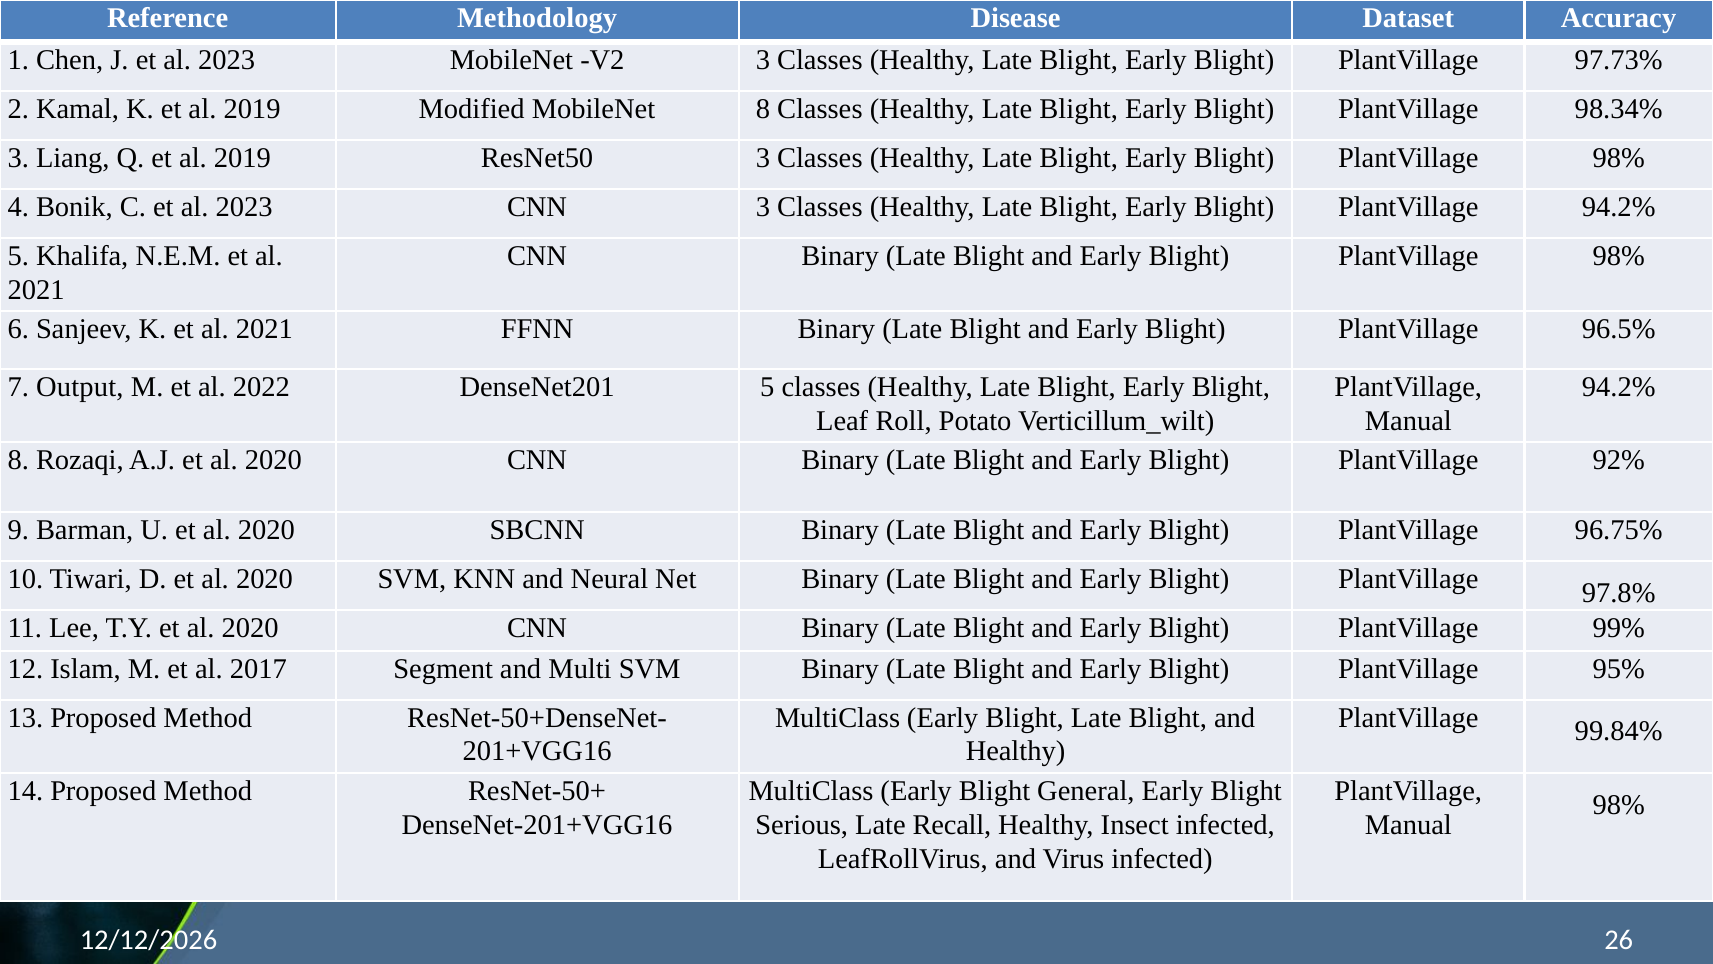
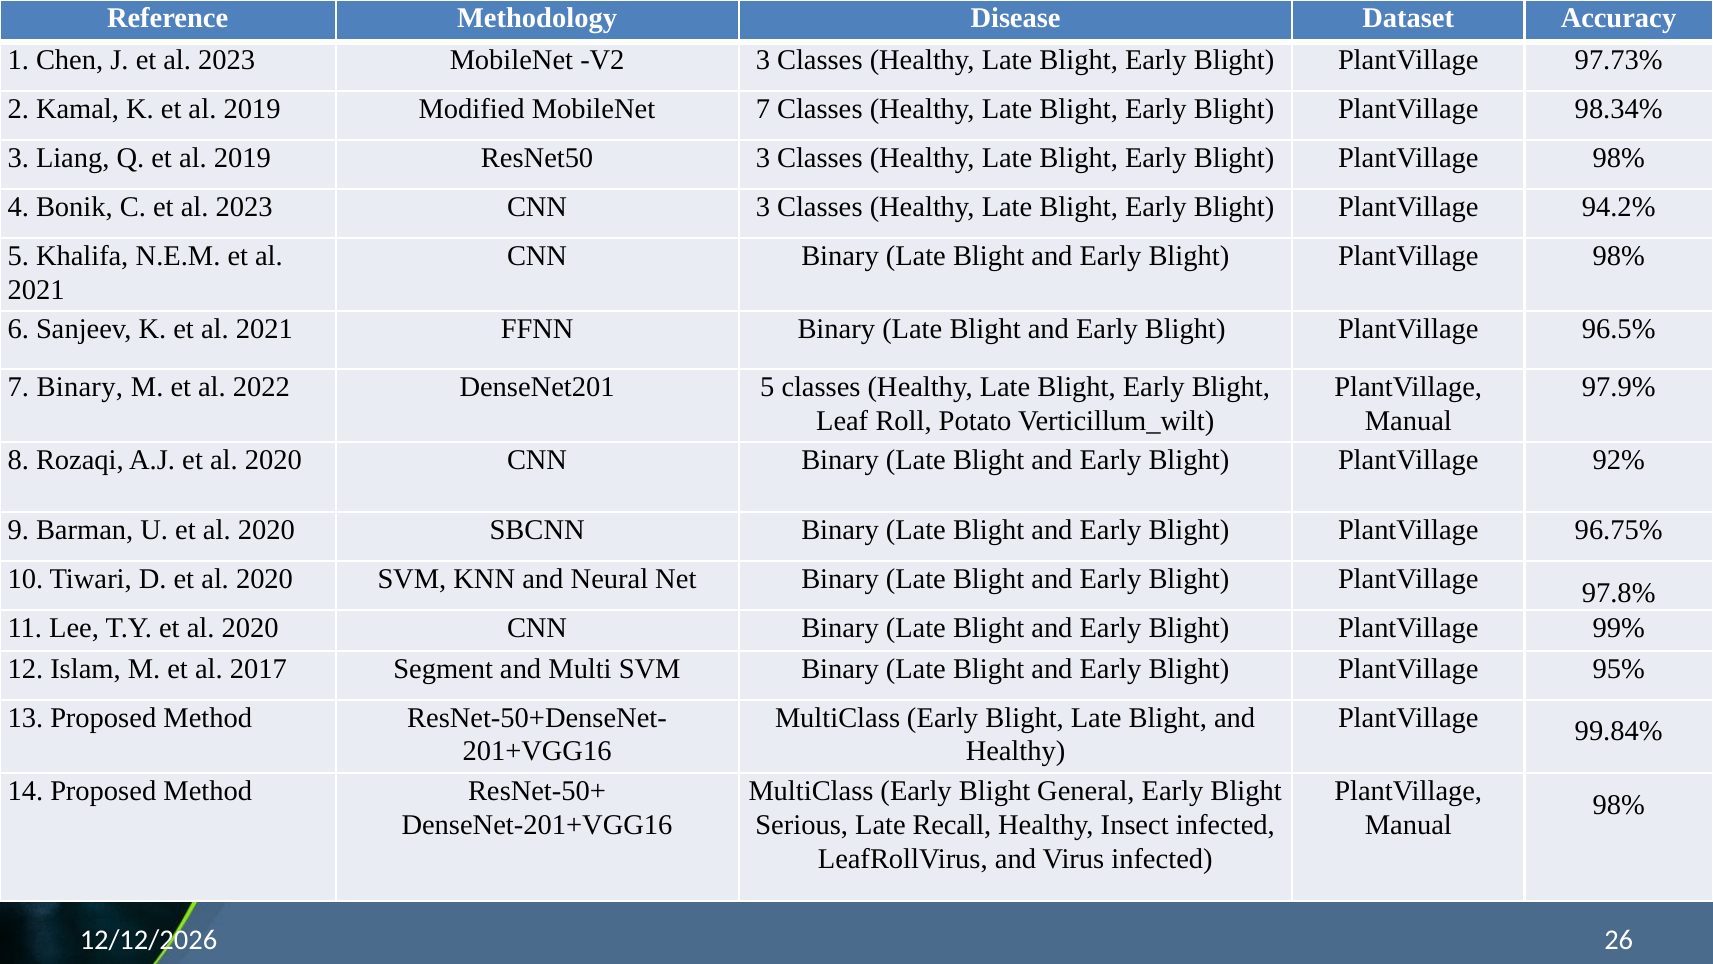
MobileNet 8: 8 -> 7
7 Output: Output -> Binary
94.2% at (1619, 387): 94.2% -> 97.9%
